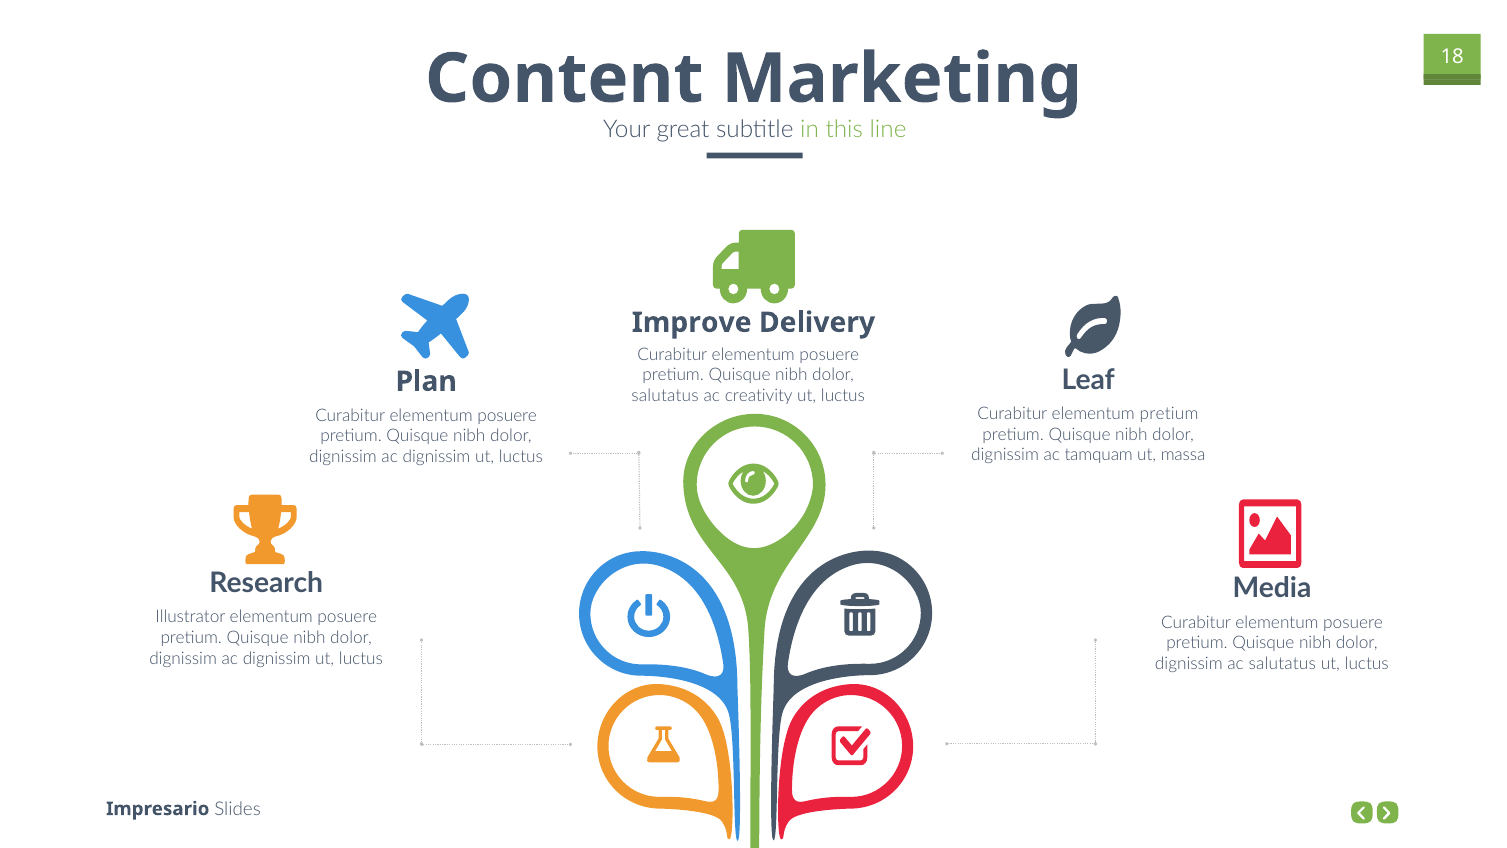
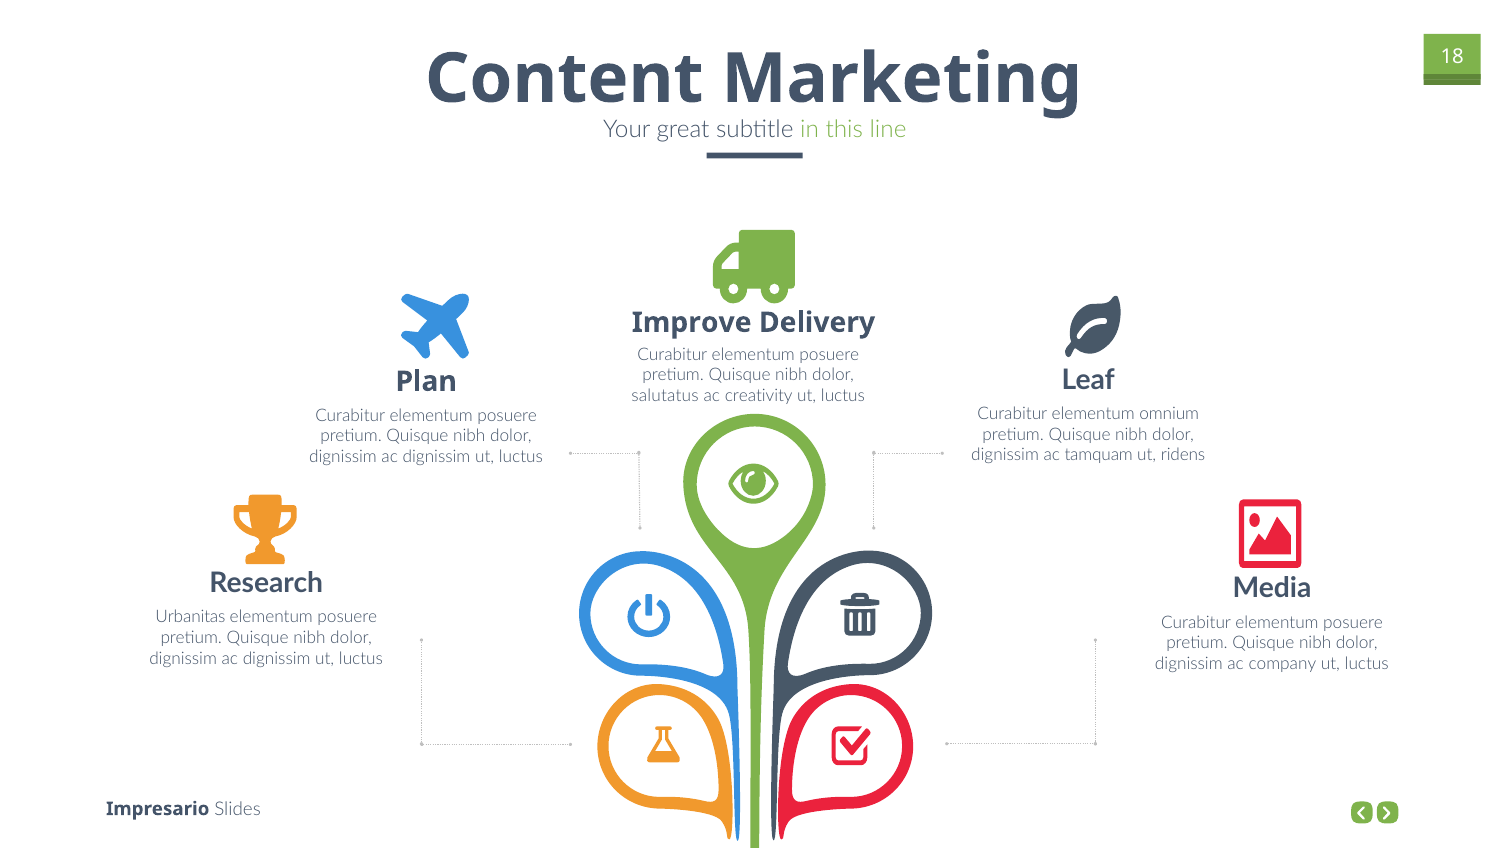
elementum pretium: pretium -> omnium
massa: massa -> ridens
Illustrator: Illustrator -> Urbanitas
ac salutatus: salutatus -> company
